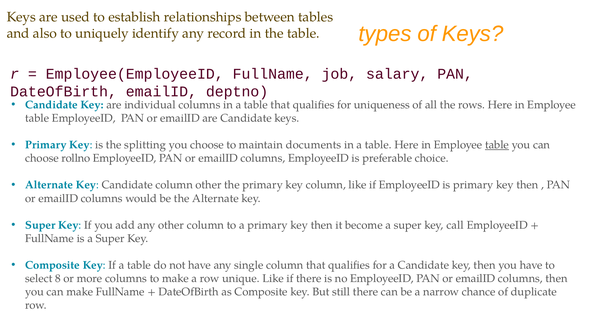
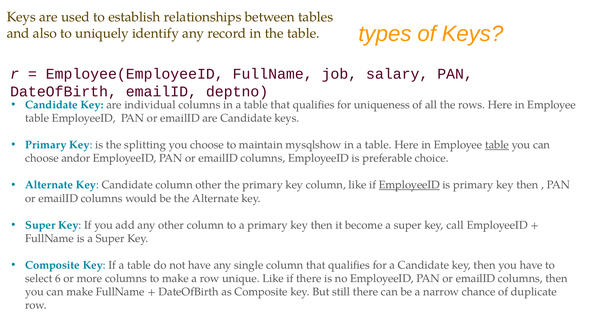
documents: documents -> mysqlshow
rollno: rollno -> andor
EmployeeID at (409, 185) underline: none -> present
8: 8 -> 6
